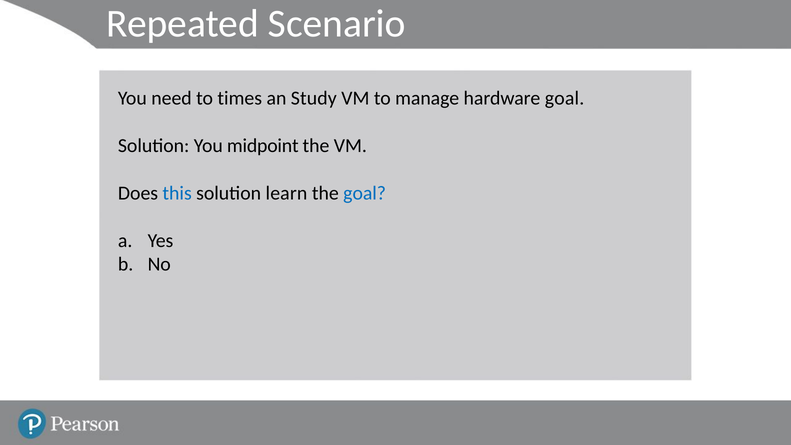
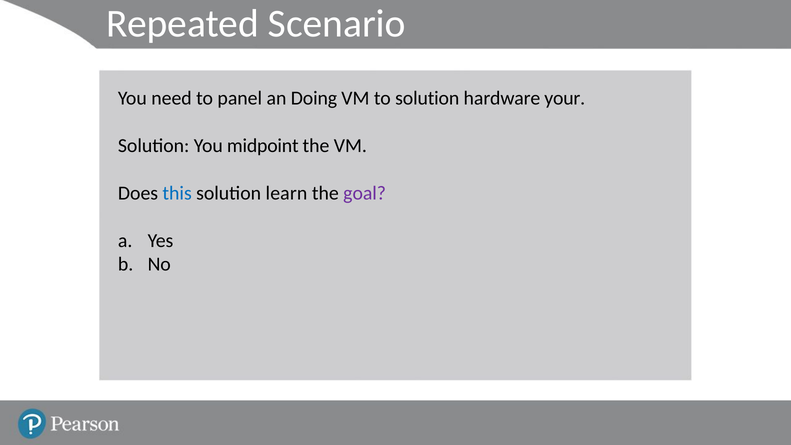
times: times -> panel
Study: Study -> Doing
to manage: manage -> solution
hardware goal: goal -> your
goal at (365, 193) colour: blue -> purple
